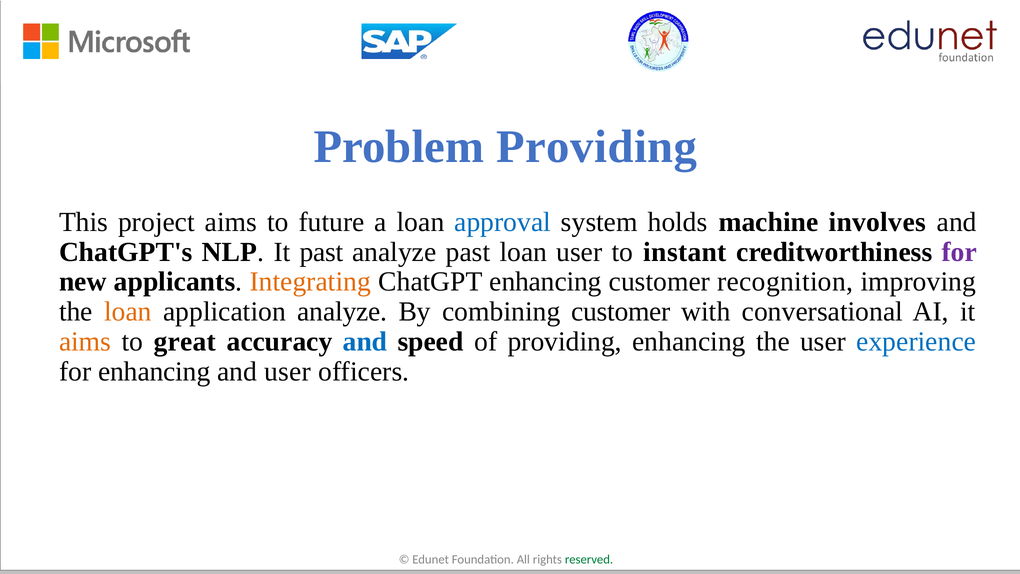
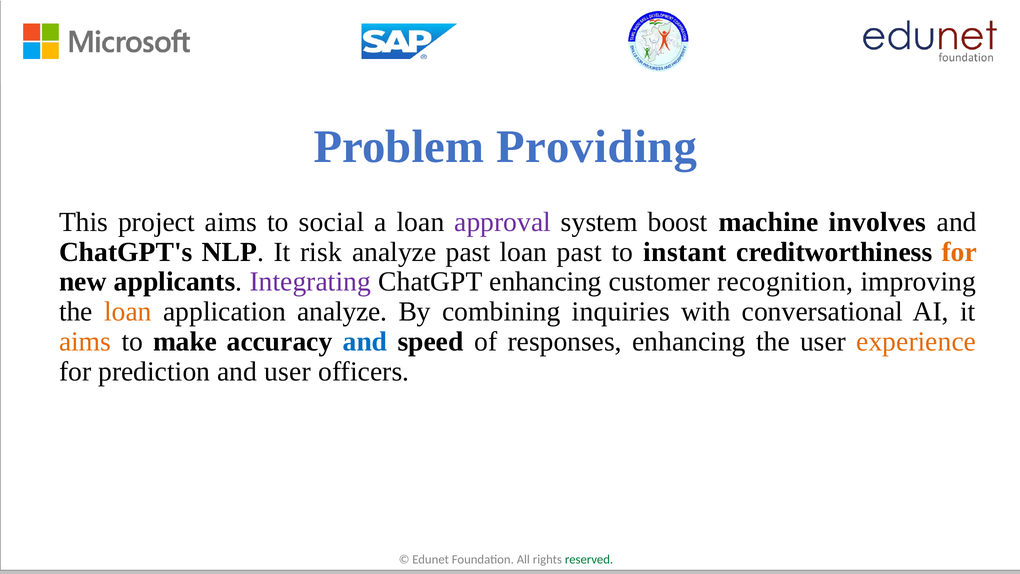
future: future -> social
approval colour: blue -> purple
holds: holds -> boost
It past: past -> risk
loan user: user -> past
for at (959, 252) colour: purple -> orange
Integrating colour: orange -> purple
combining customer: customer -> inquiries
great: great -> make
of providing: providing -> responses
experience colour: blue -> orange
for enhancing: enhancing -> prediction
